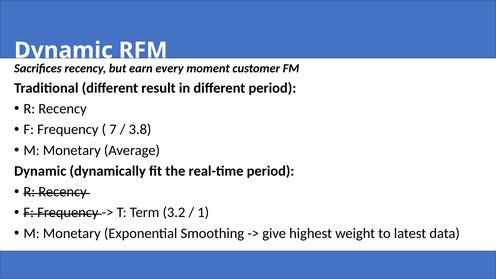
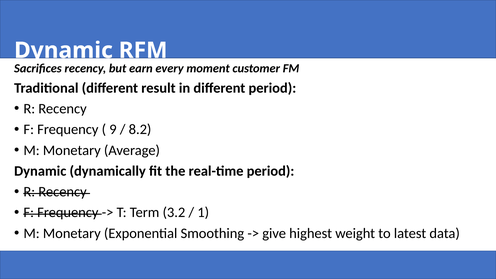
7: 7 -> 9
3.8: 3.8 -> 8.2
